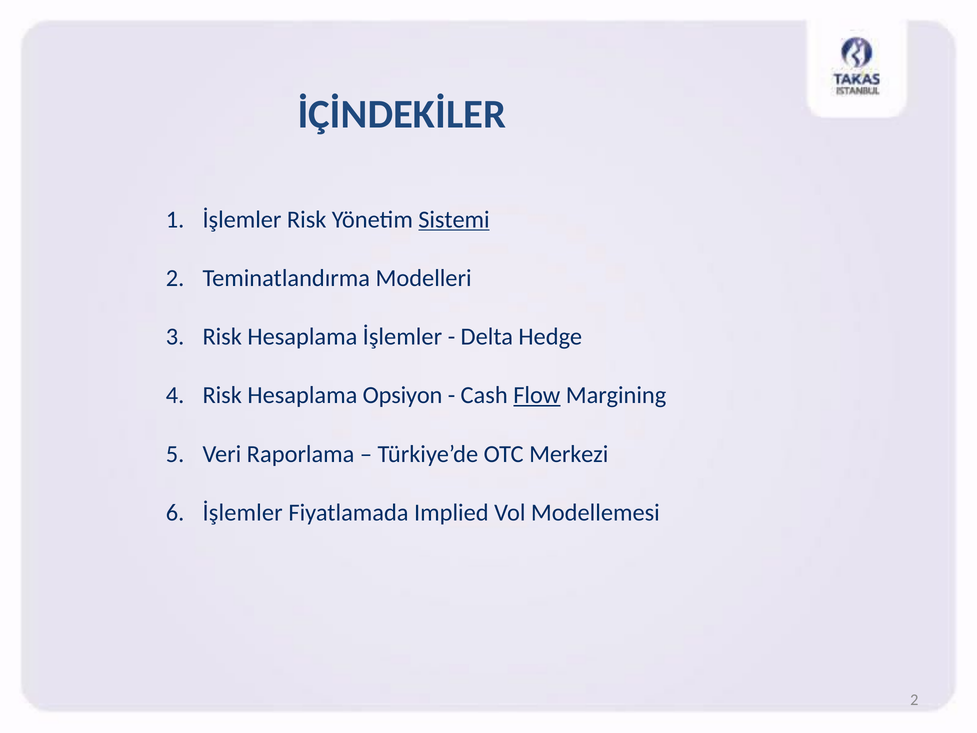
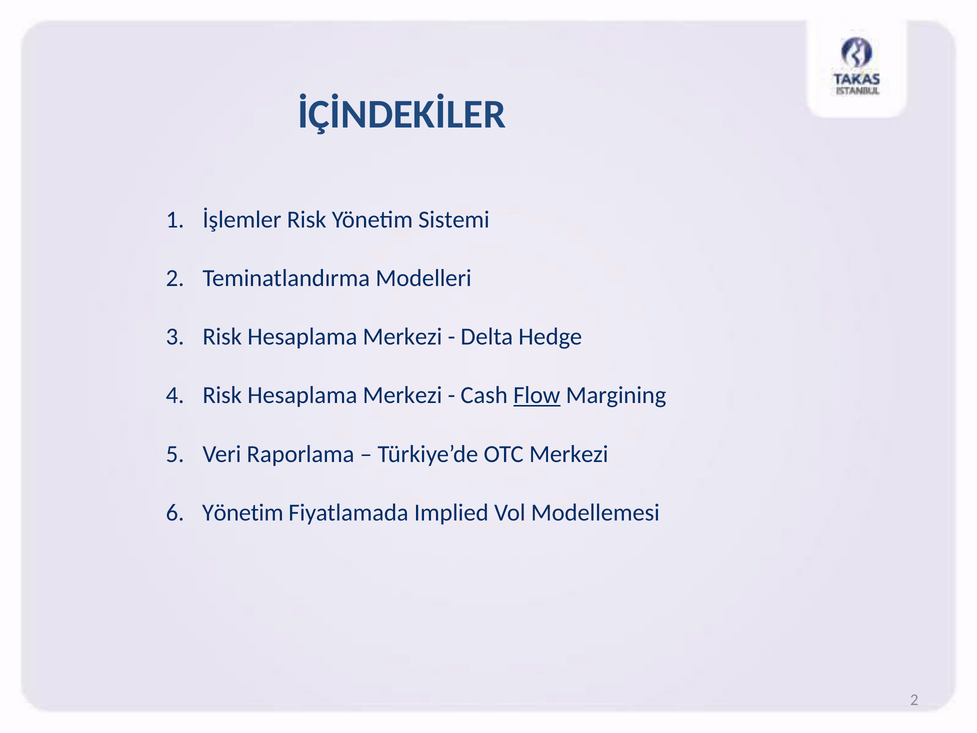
Sistemi underline: present -> none
İşlemler at (402, 337): İşlemler -> Merkezi
Opsiyon at (403, 395): Opsiyon -> Merkezi
İşlemler at (243, 513): İşlemler -> Yönetim
